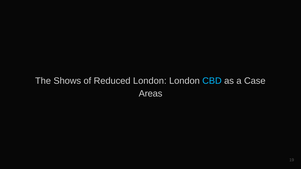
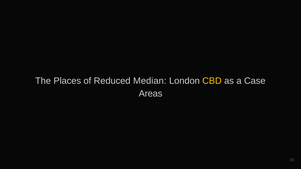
Shows: Shows -> Places
Reduced London: London -> Median
CBD colour: light blue -> yellow
